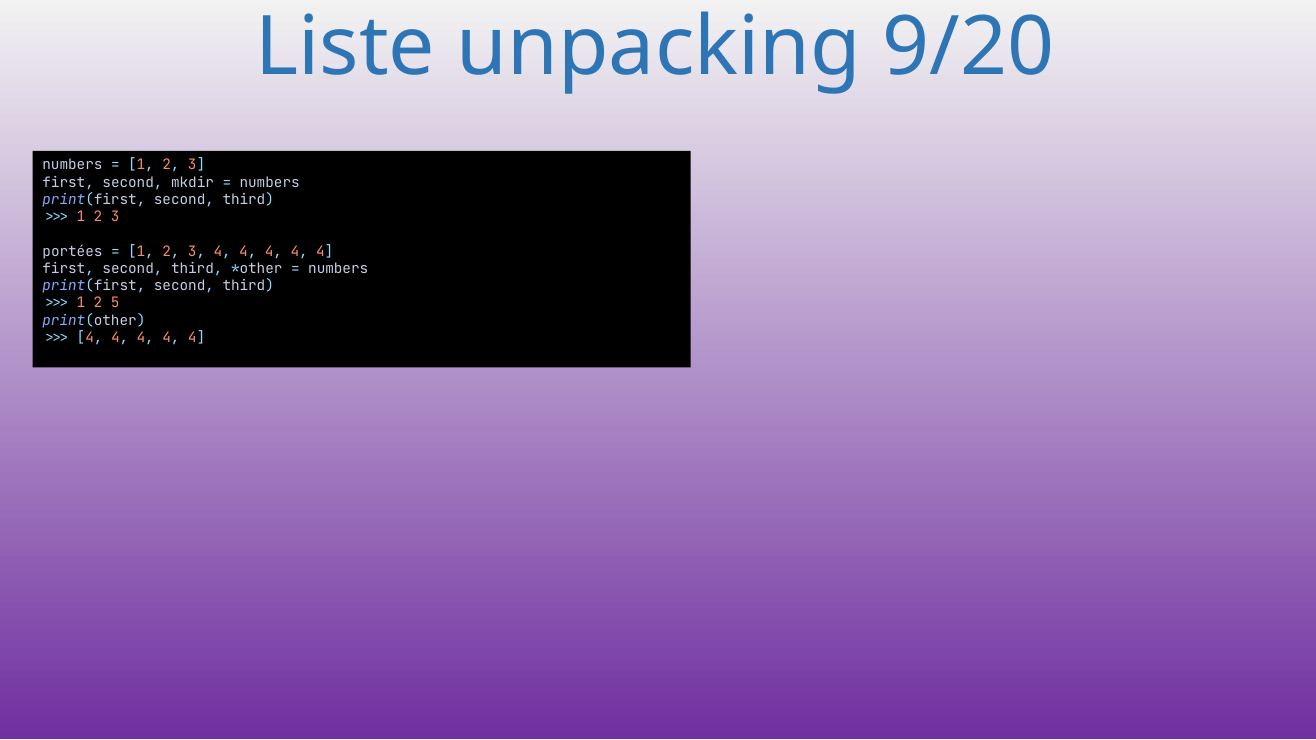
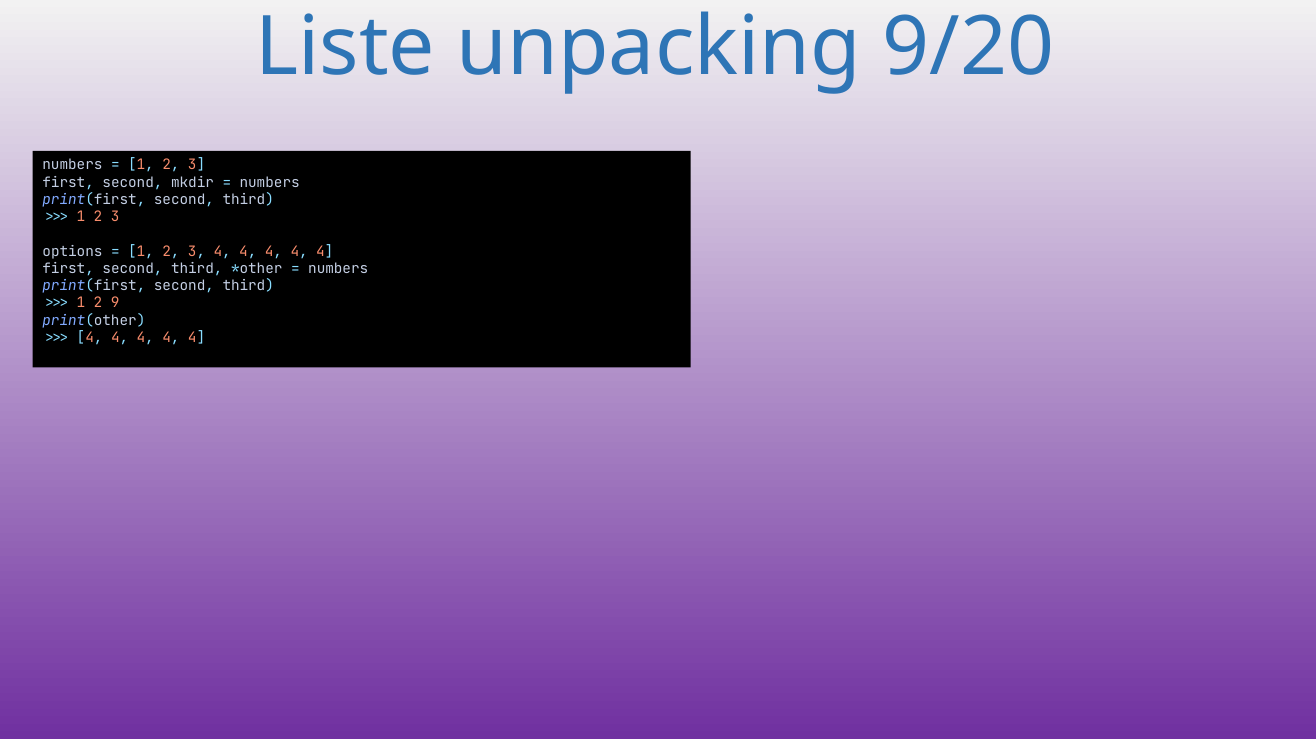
portées: portées -> options
5: 5 -> 9
